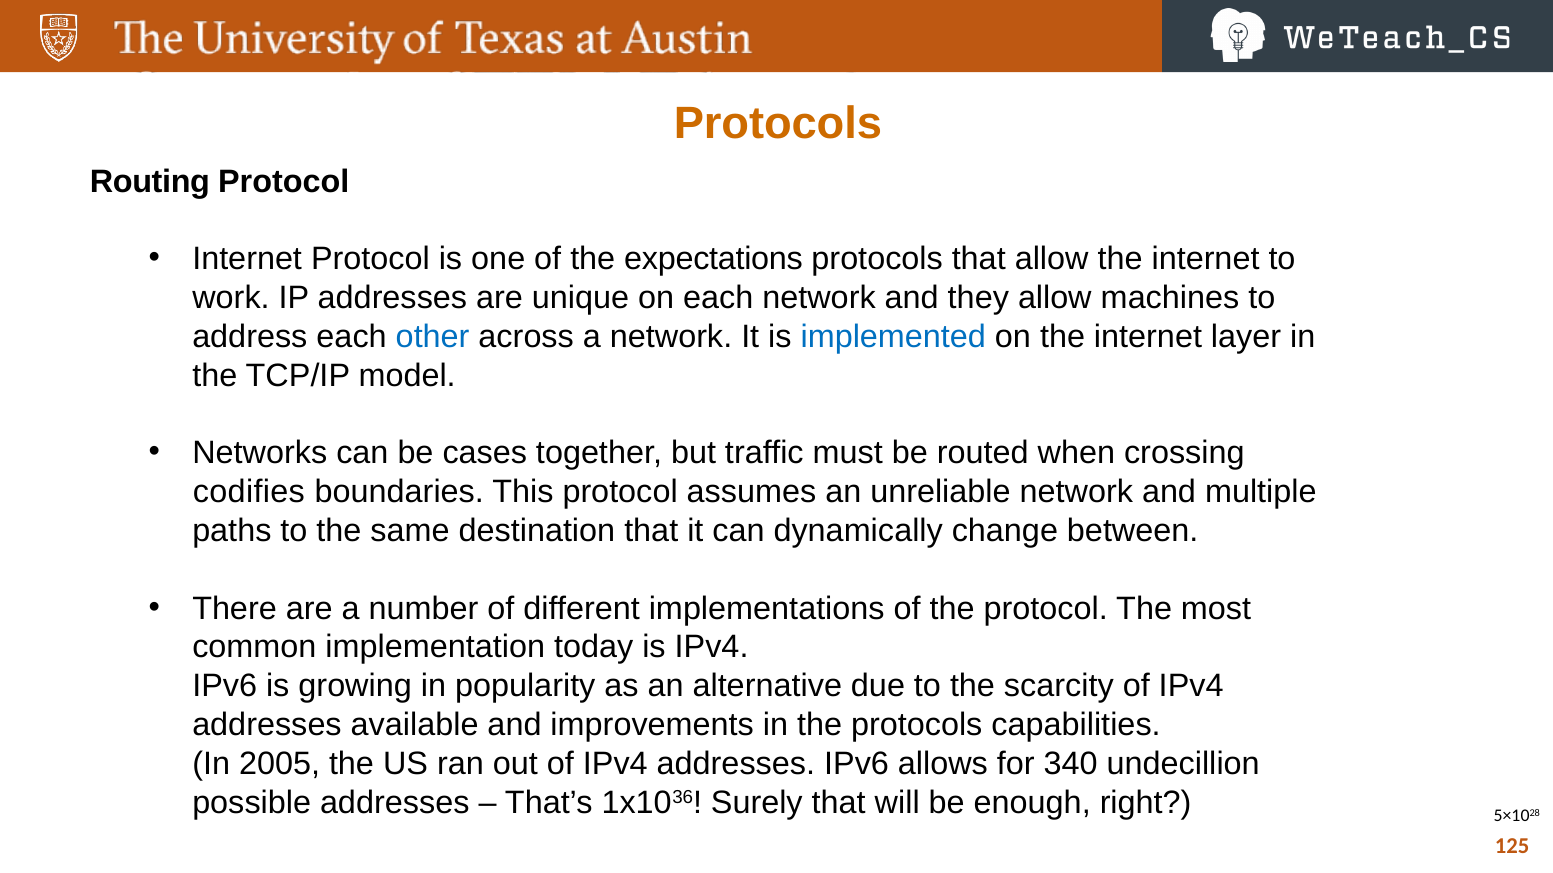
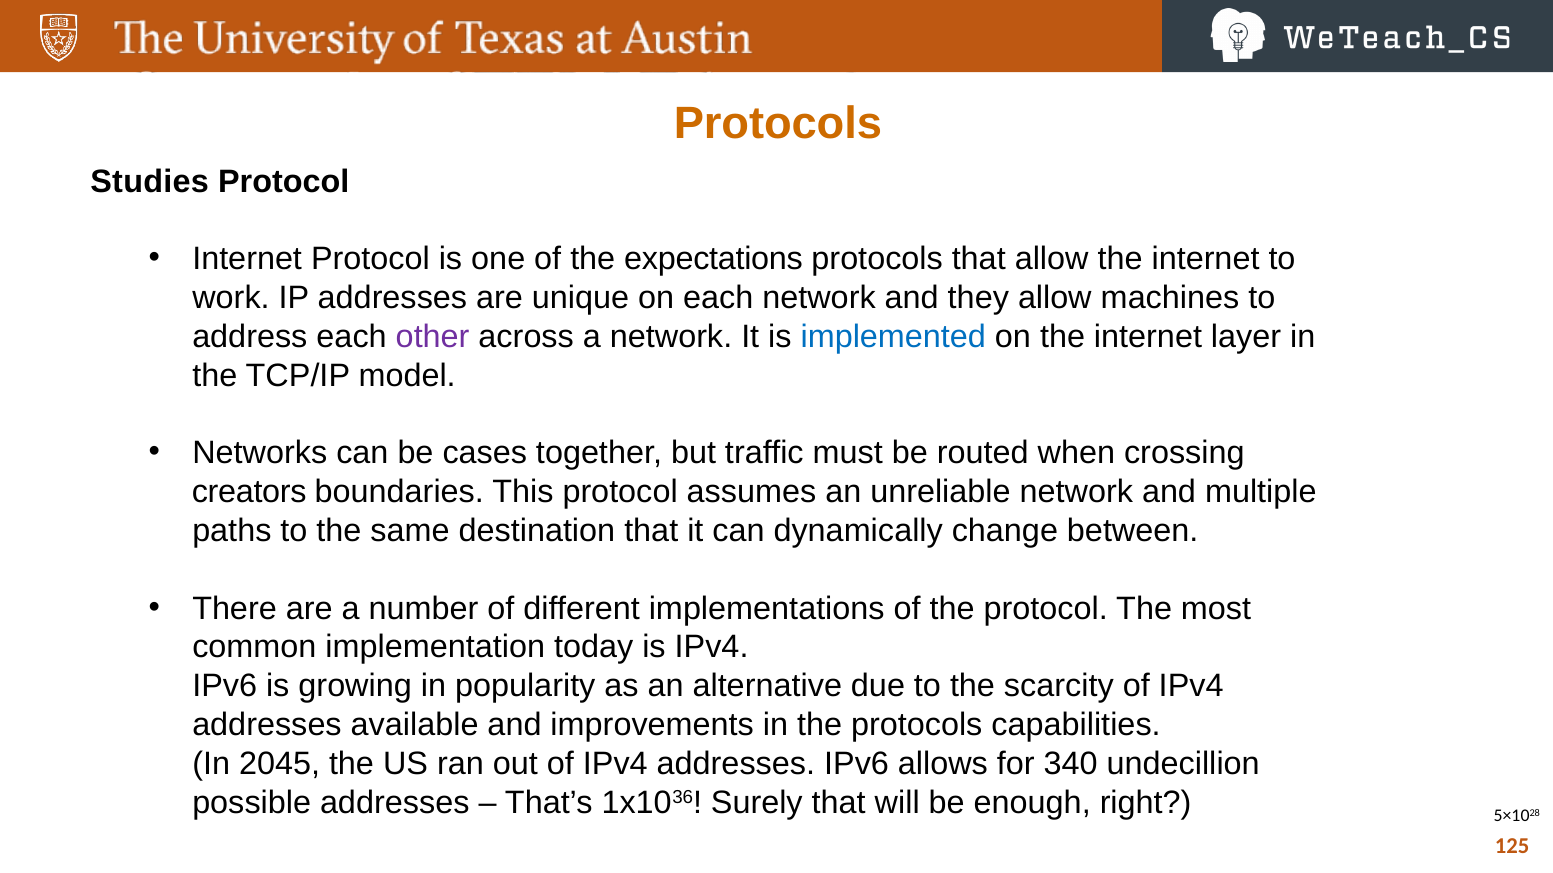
Routing: Routing -> Studies
other colour: blue -> purple
codifies: codifies -> creators
2005: 2005 -> 2045
